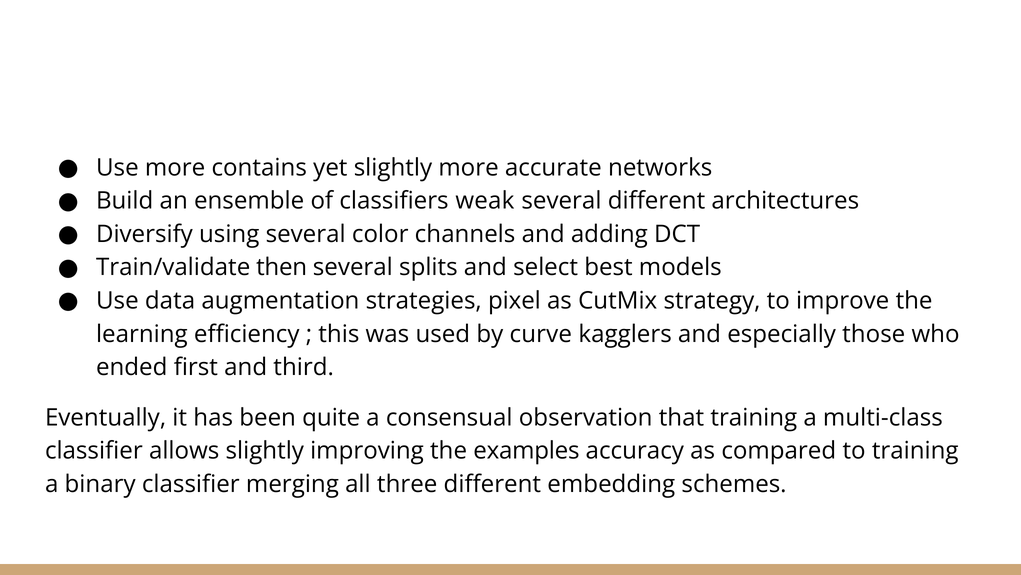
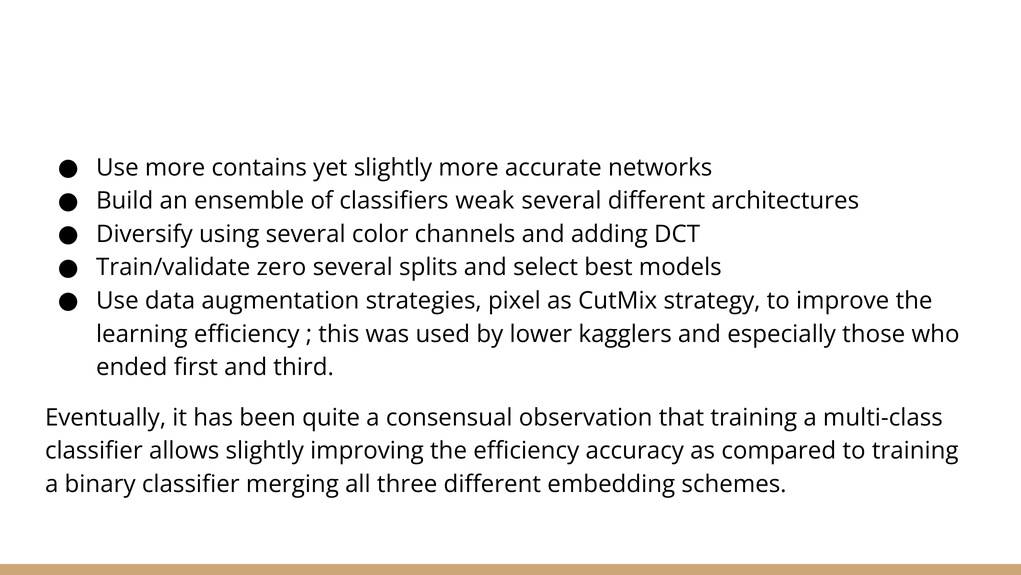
then: then -> zero
curve: curve -> lower
the examples: examples -> efficiency
